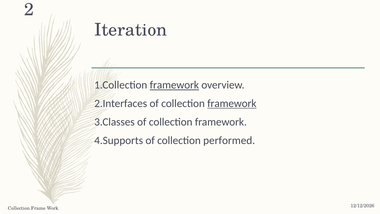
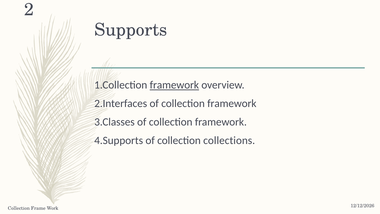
Iteration: Iteration -> Supports
framework at (232, 103) underline: present -> none
performed: performed -> collections
